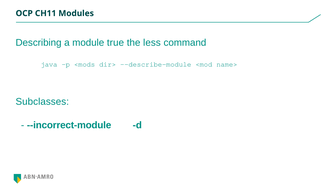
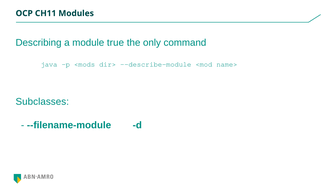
less: less -> only
--incorrect-module: --incorrect-module -> --filename-module
